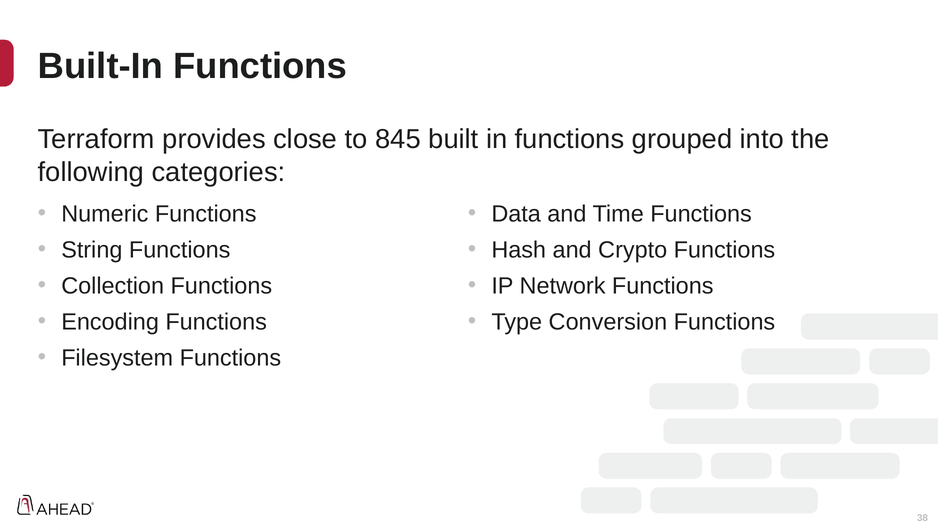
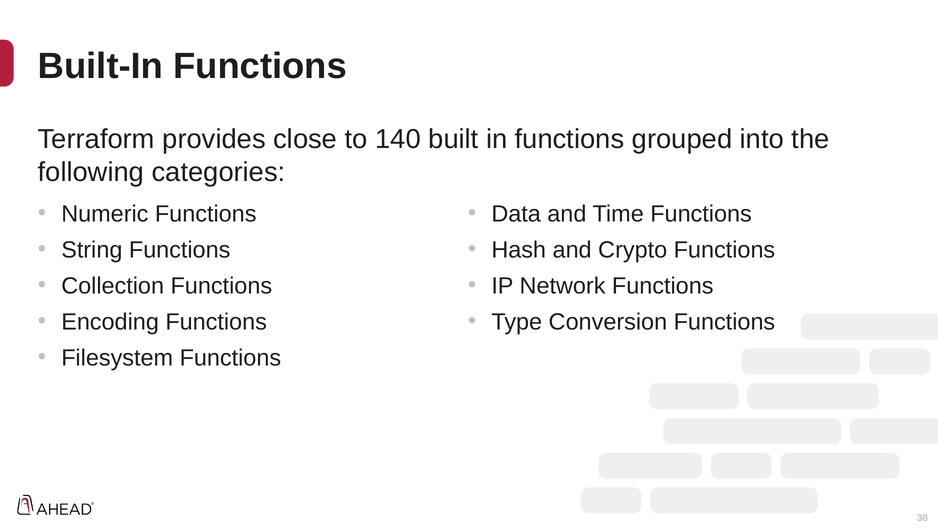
845: 845 -> 140
